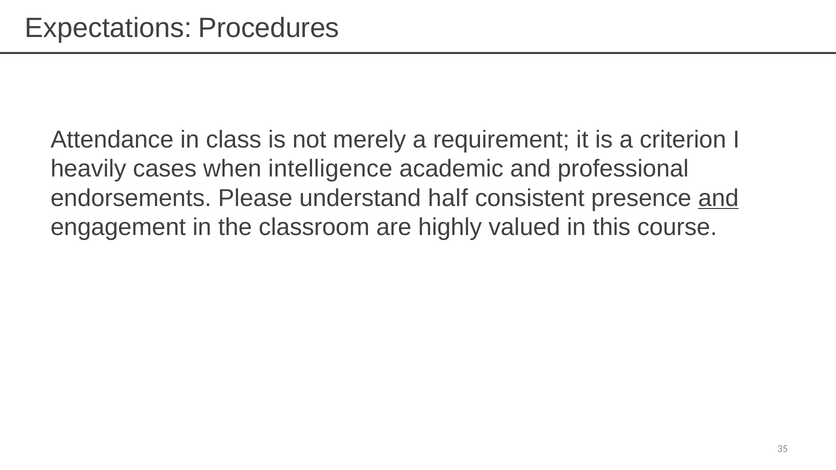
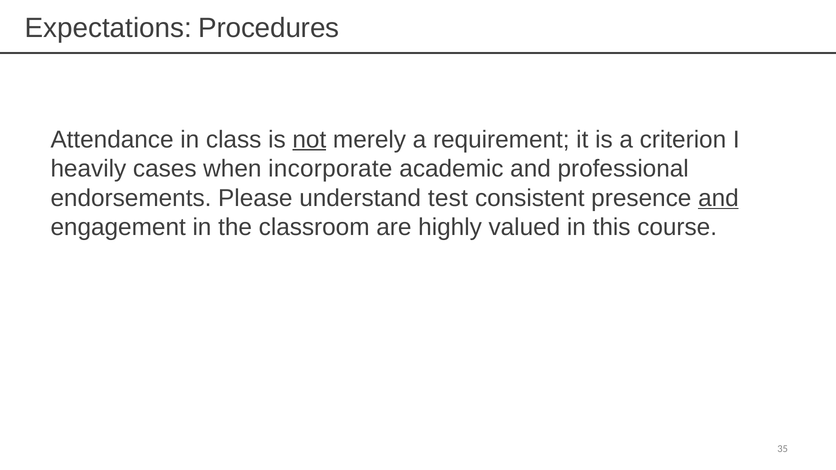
not underline: none -> present
intelligence: intelligence -> incorporate
half: half -> test
